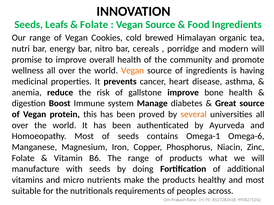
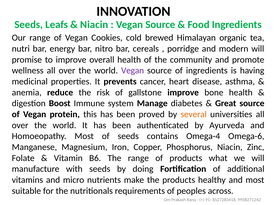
Folate at (94, 25): Folate -> Niacin
Vegan at (133, 71) colour: orange -> purple
Omega-1: Omega-1 -> Omega-4
